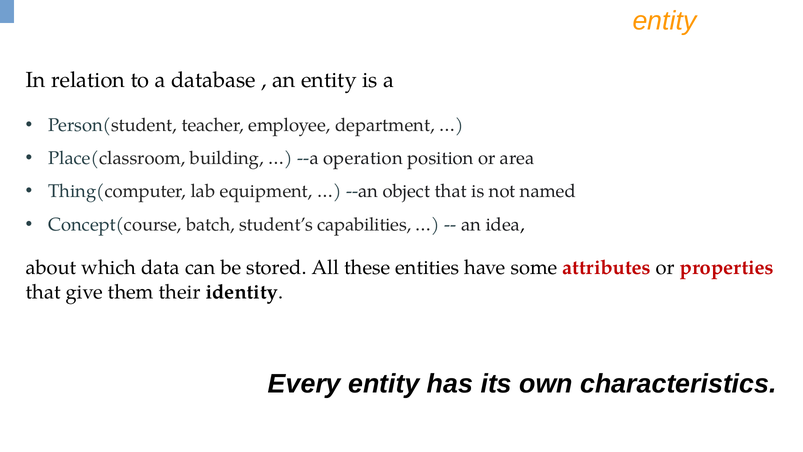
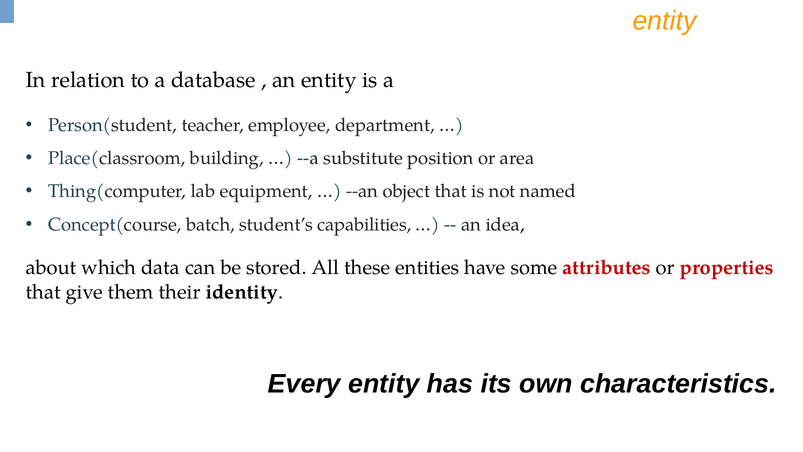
operation: operation -> substitute
